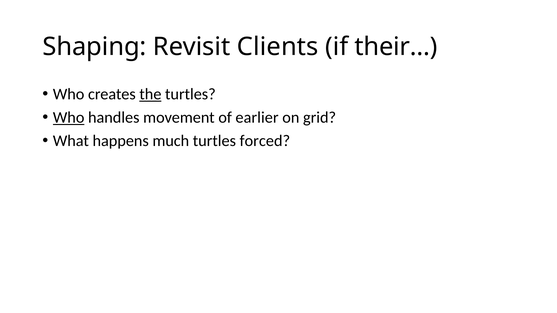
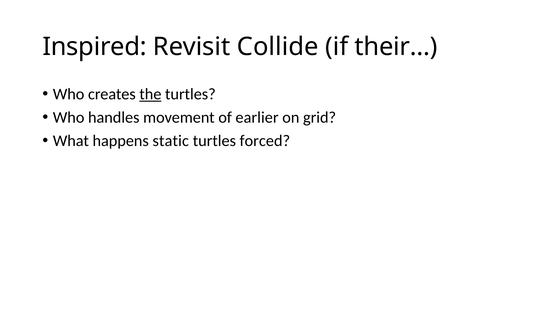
Shaping: Shaping -> Inspired
Clients: Clients -> Collide
Who at (69, 118) underline: present -> none
much: much -> static
